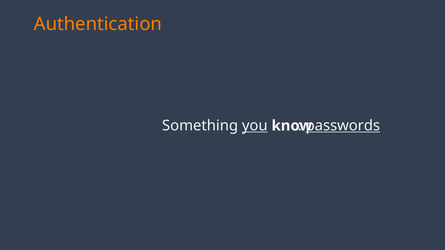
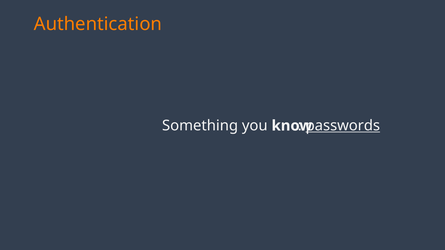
you underline: present -> none
